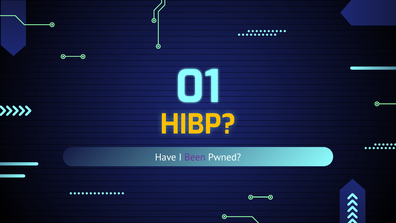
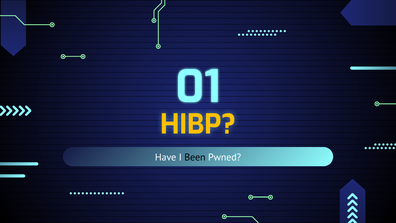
Been colour: purple -> black
